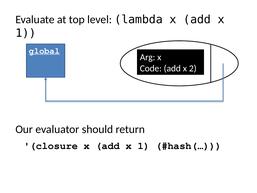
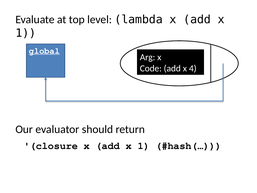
2: 2 -> 4
